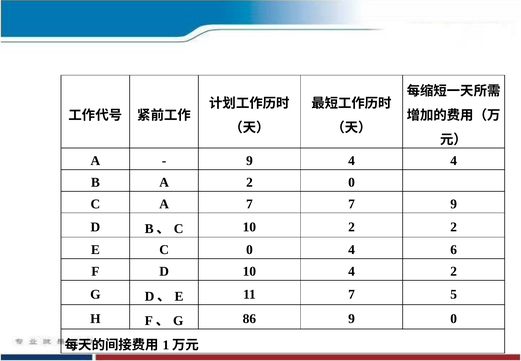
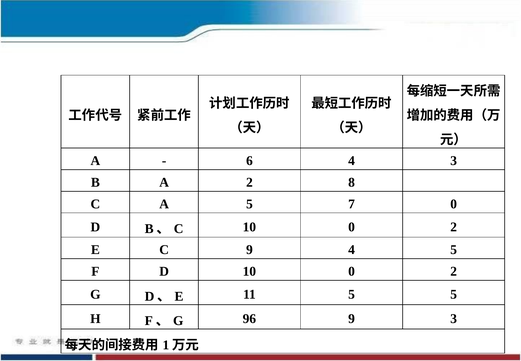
9 at (249, 161): 9 -> 6
4 4: 4 -> 3
2 0: 0 -> 8
A 7: 7 -> 5
7 9: 9 -> 0
C 10 2: 2 -> 0
C 0: 0 -> 9
4 6: 6 -> 5
D 10 4: 4 -> 0
11 7: 7 -> 5
86: 86 -> 96
9 0: 0 -> 3
